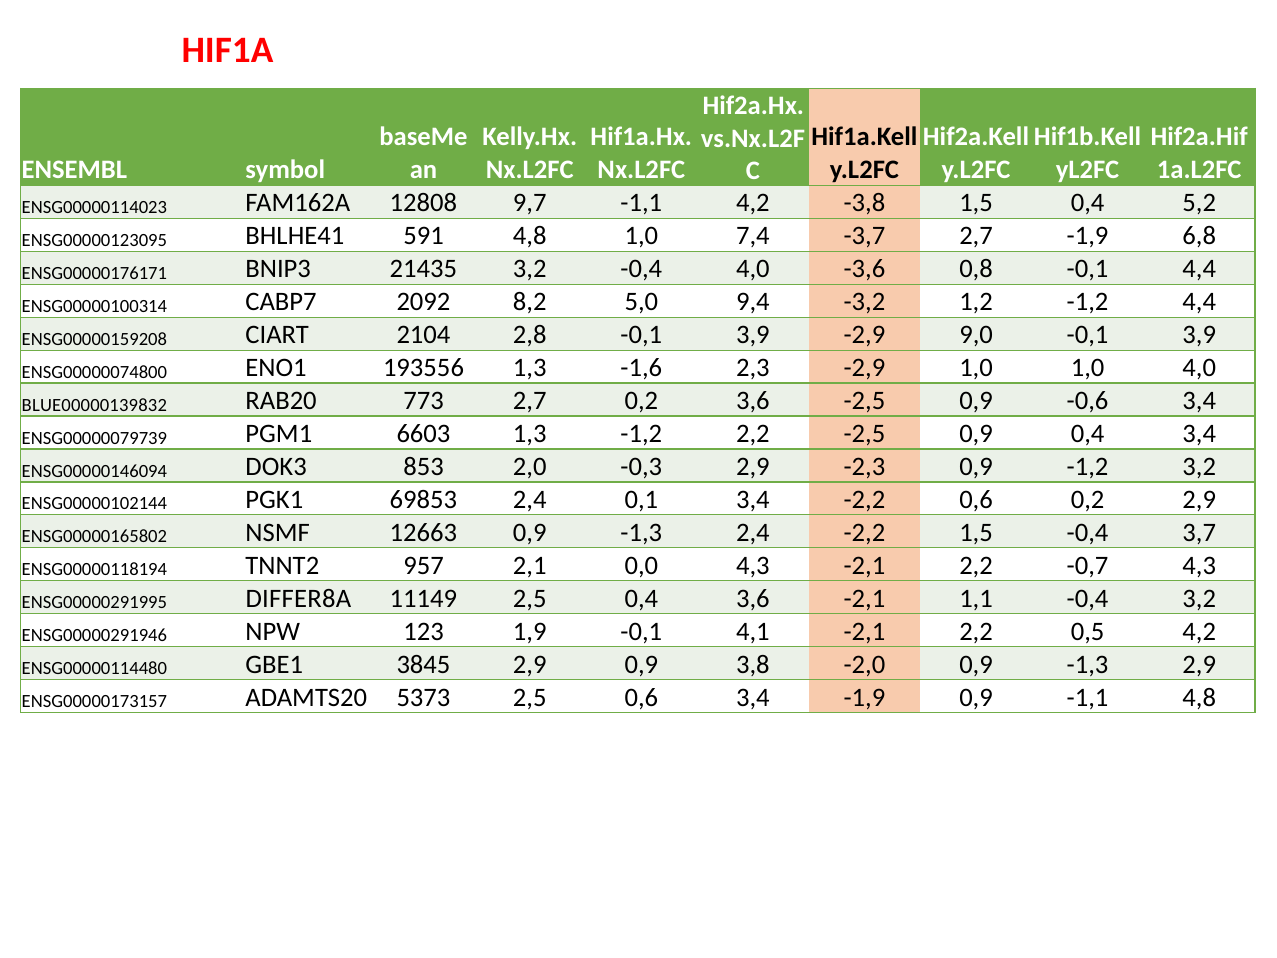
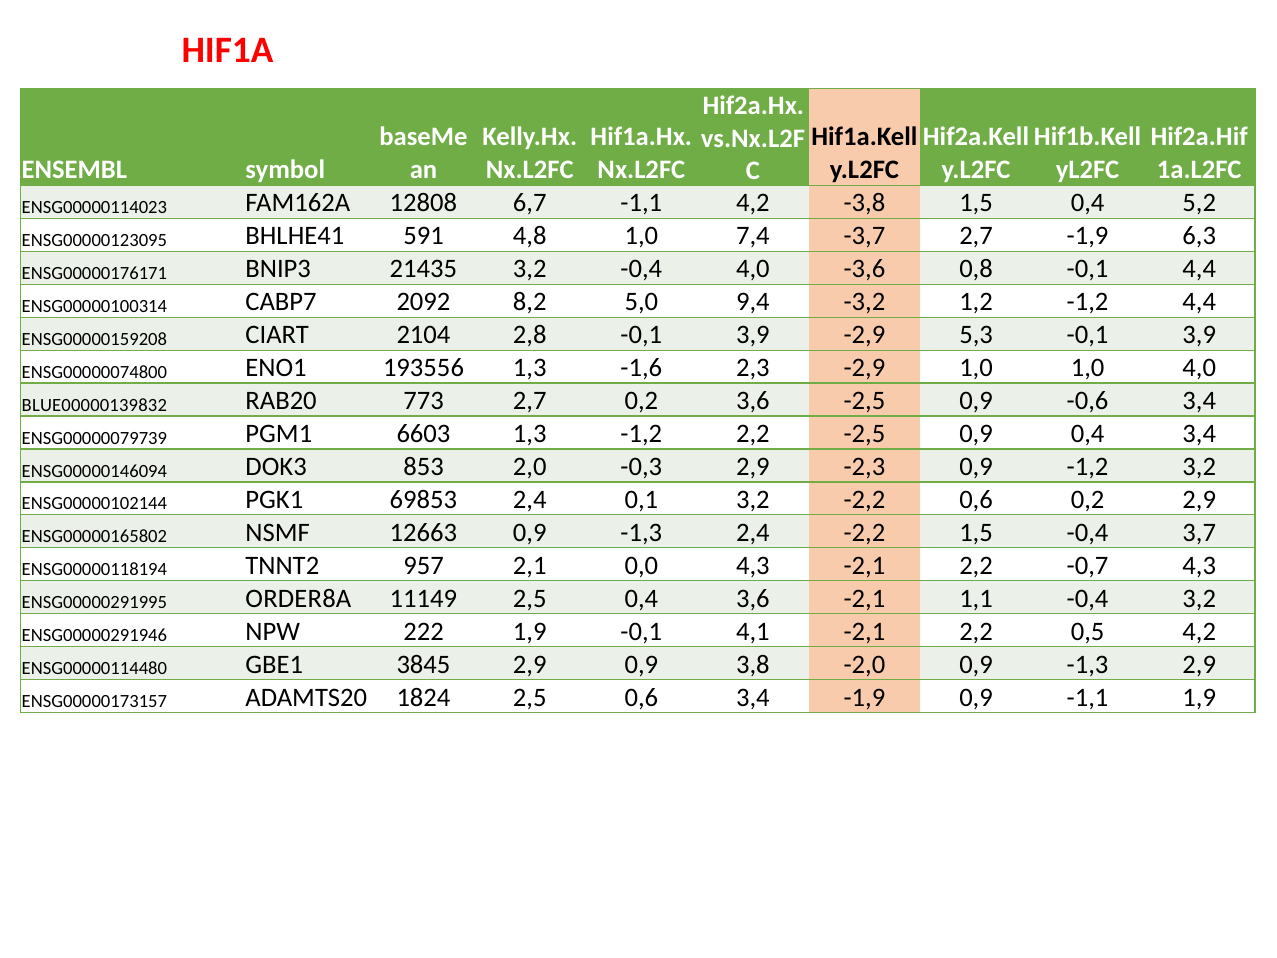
9,7: 9,7 -> 6,7
6,8: 6,8 -> 6,3
9,0: 9,0 -> 5,3
0,1 3,4: 3,4 -> 3,2
DIFFER8A: DIFFER8A -> ORDER8A
123: 123 -> 222
5373: 5373 -> 1824
-1,1 4,8: 4,8 -> 1,9
